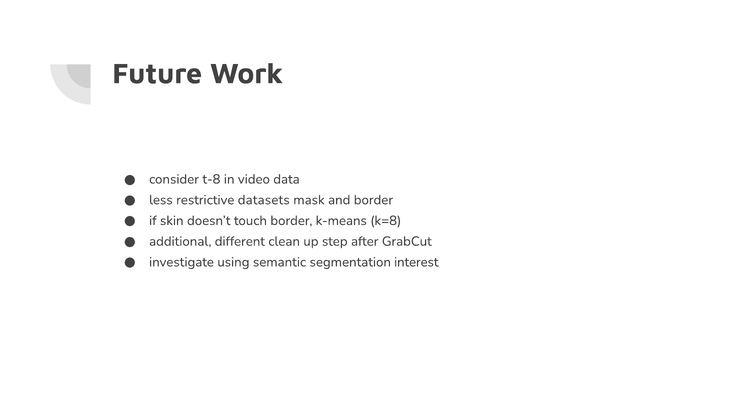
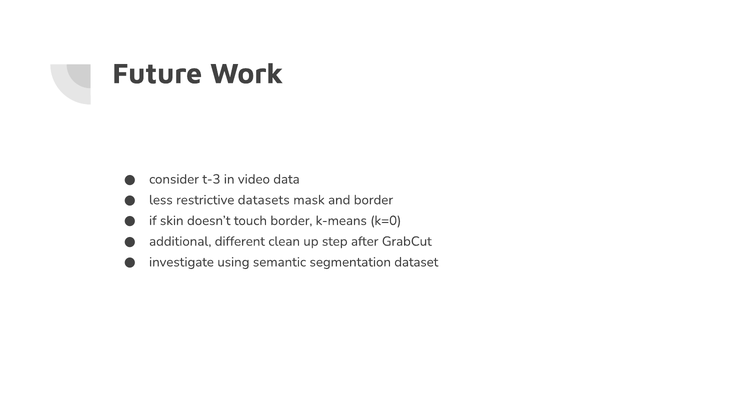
t-8: t-8 -> t-3
k=8: k=8 -> k=0
interest: interest -> dataset
